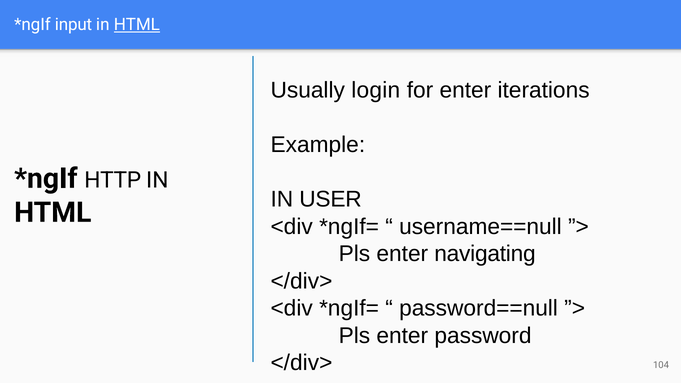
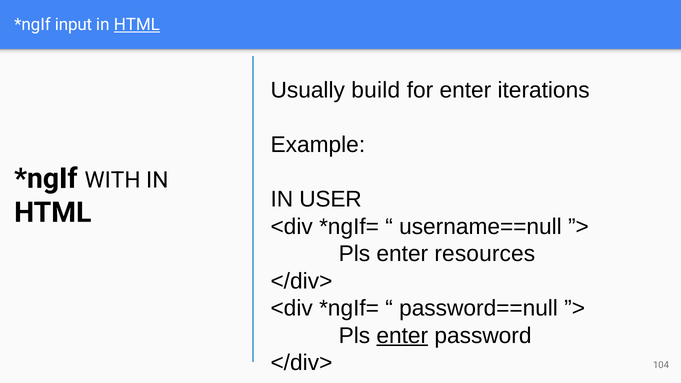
login: login -> build
HTTP: HTTP -> WITH
navigating: navigating -> resources
enter at (402, 336) underline: none -> present
